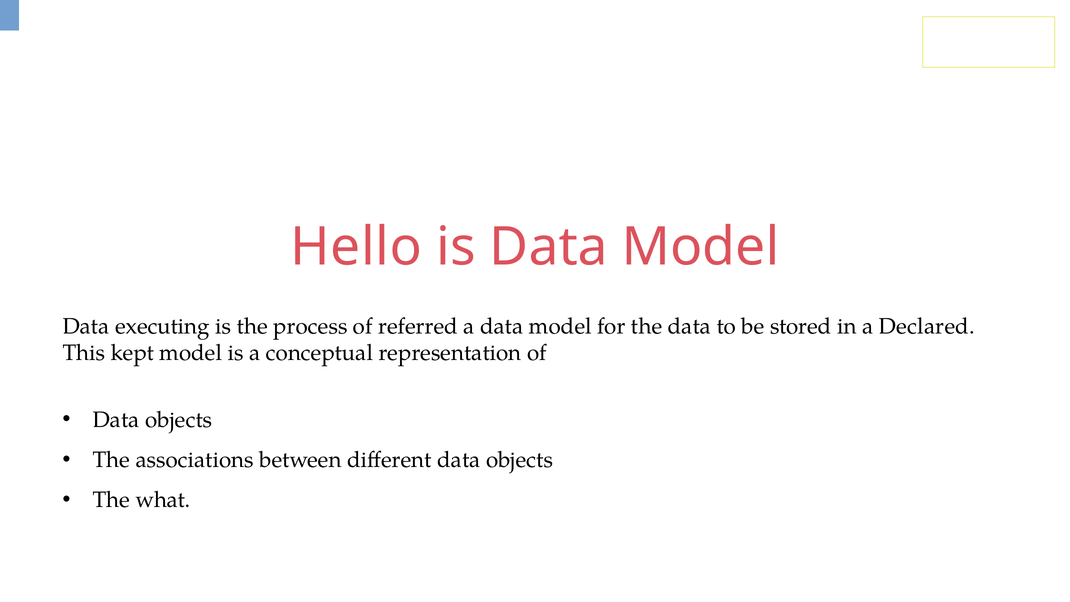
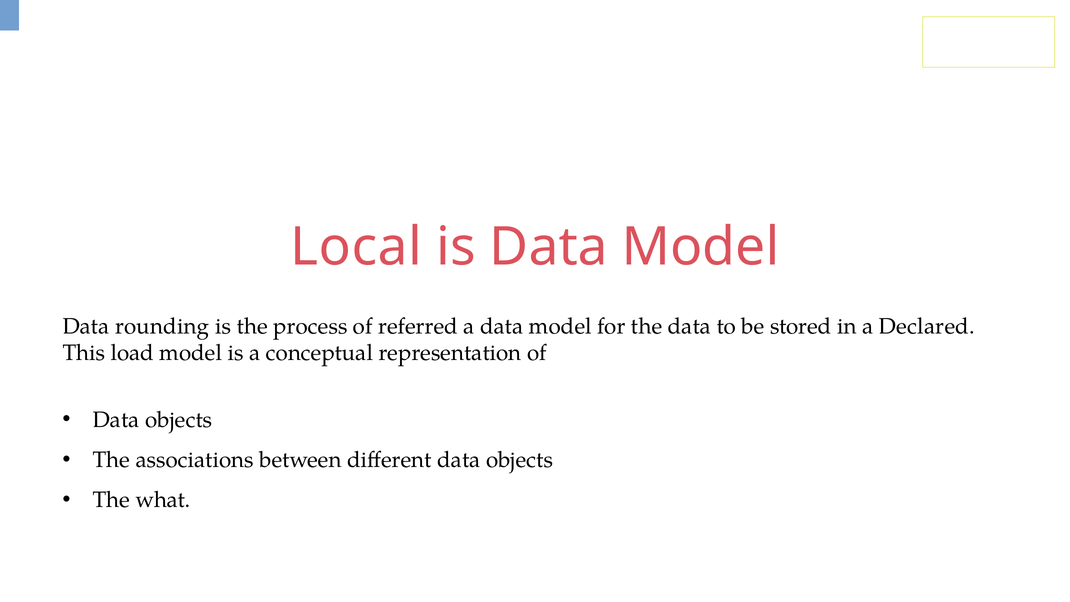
Hello: Hello -> Local
executing: executing -> rounding
kept: kept -> load
